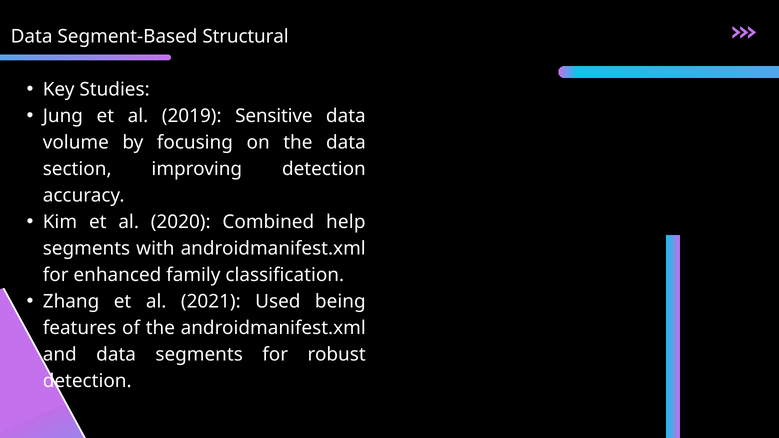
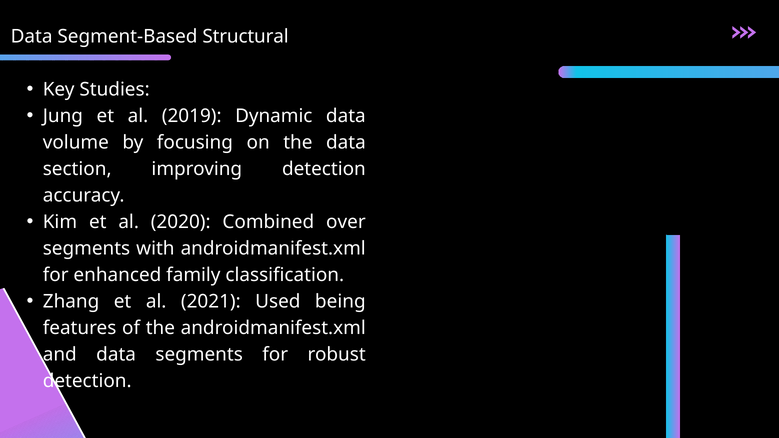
Sensitive: Sensitive -> Dynamic
help: help -> over
